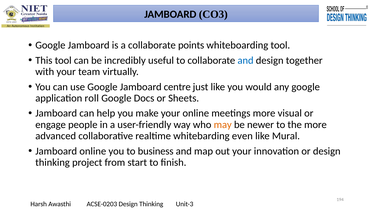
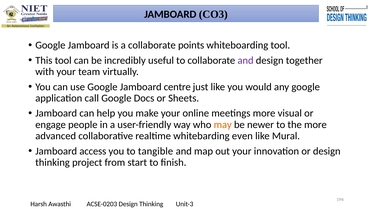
and at (246, 60) colour: blue -> purple
roll: roll -> call
Jamboard online: online -> access
business: business -> tangible
